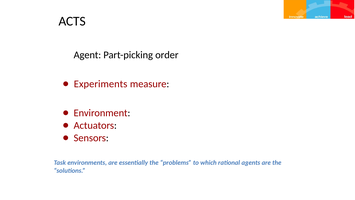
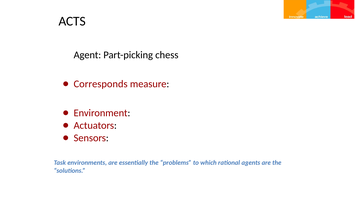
order: order -> chess
Experiments: Experiments -> Corresponds
